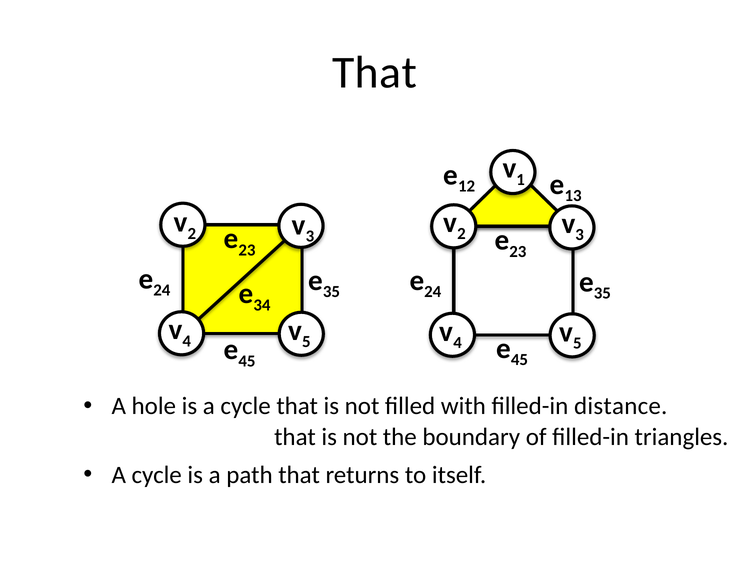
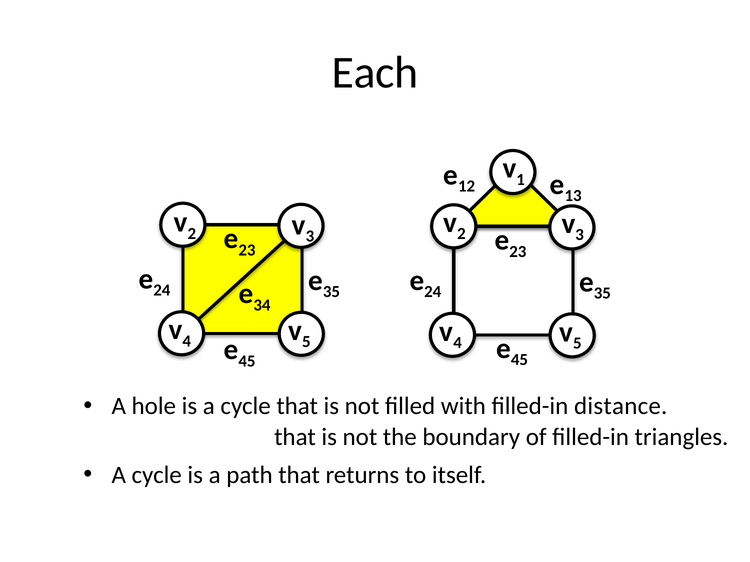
That at (375, 73): That -> Each
